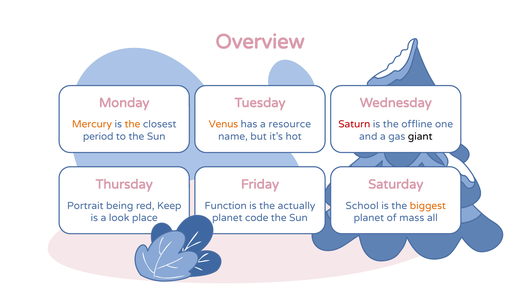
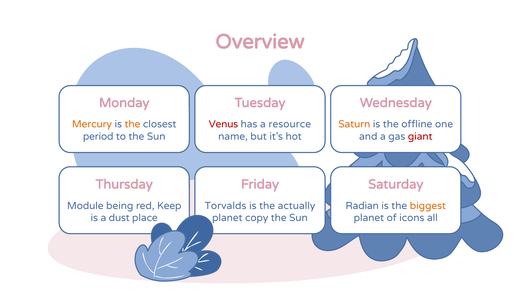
Venus colour: orange -> red
Saturn colour: red -> orange
giant colour: black -> red
Portrait: Portrait -> Module
Function: Function -> Torvalds
School: School -> Radian
look: look -> dust
code: code -> copy
mass: mass -> icons
